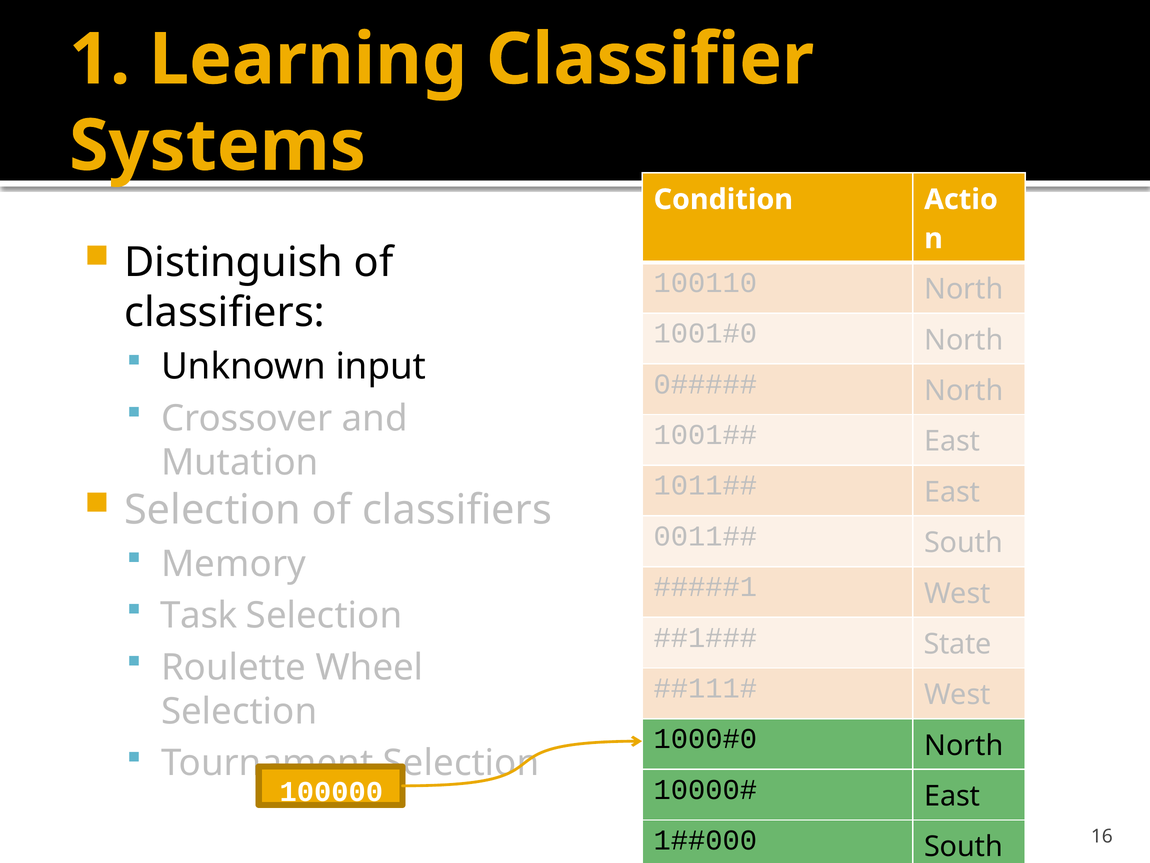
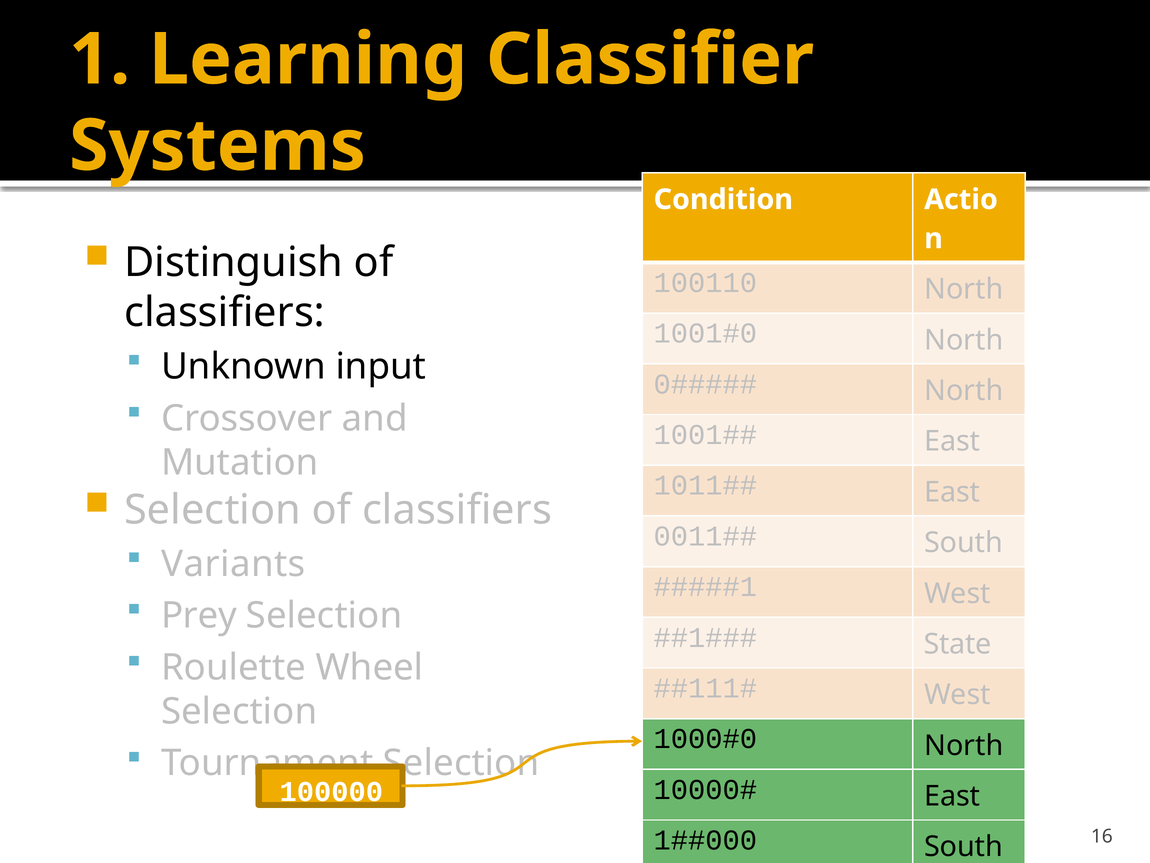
Memory: Memory -> Variants
Task: Task -> Prey
